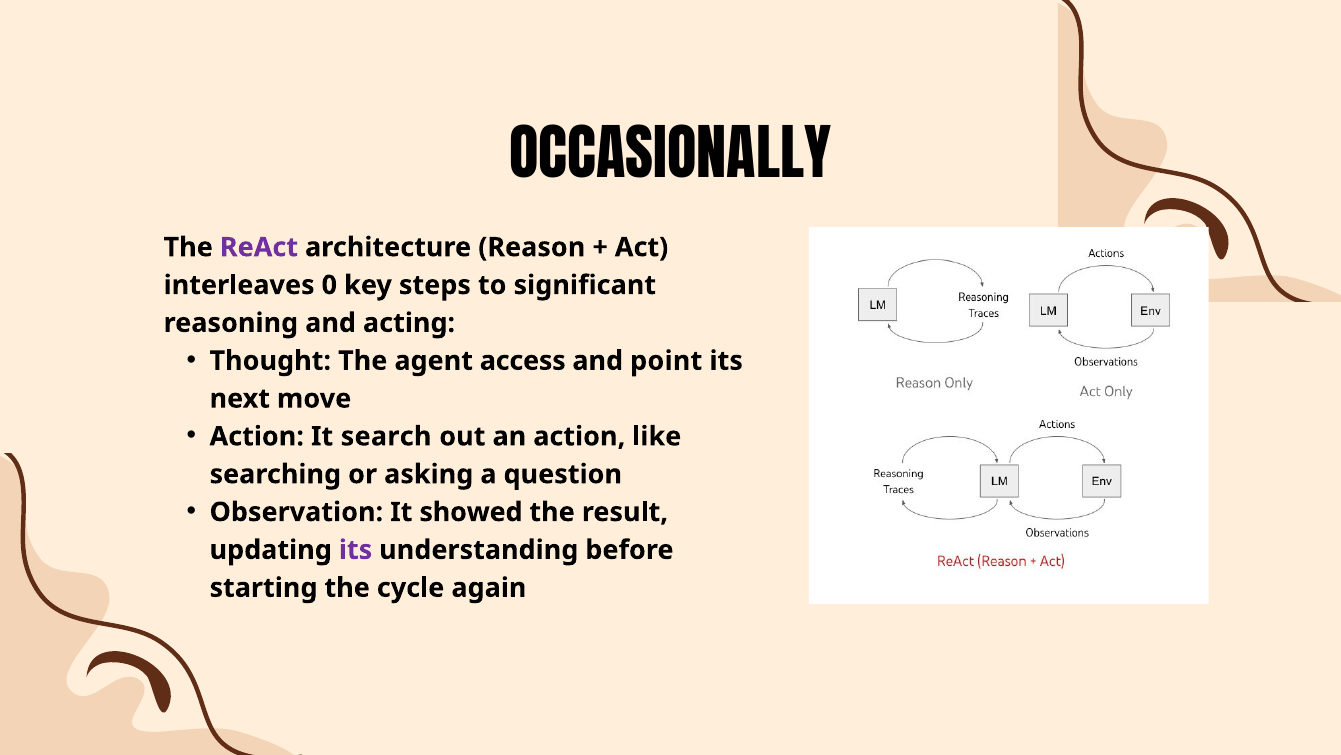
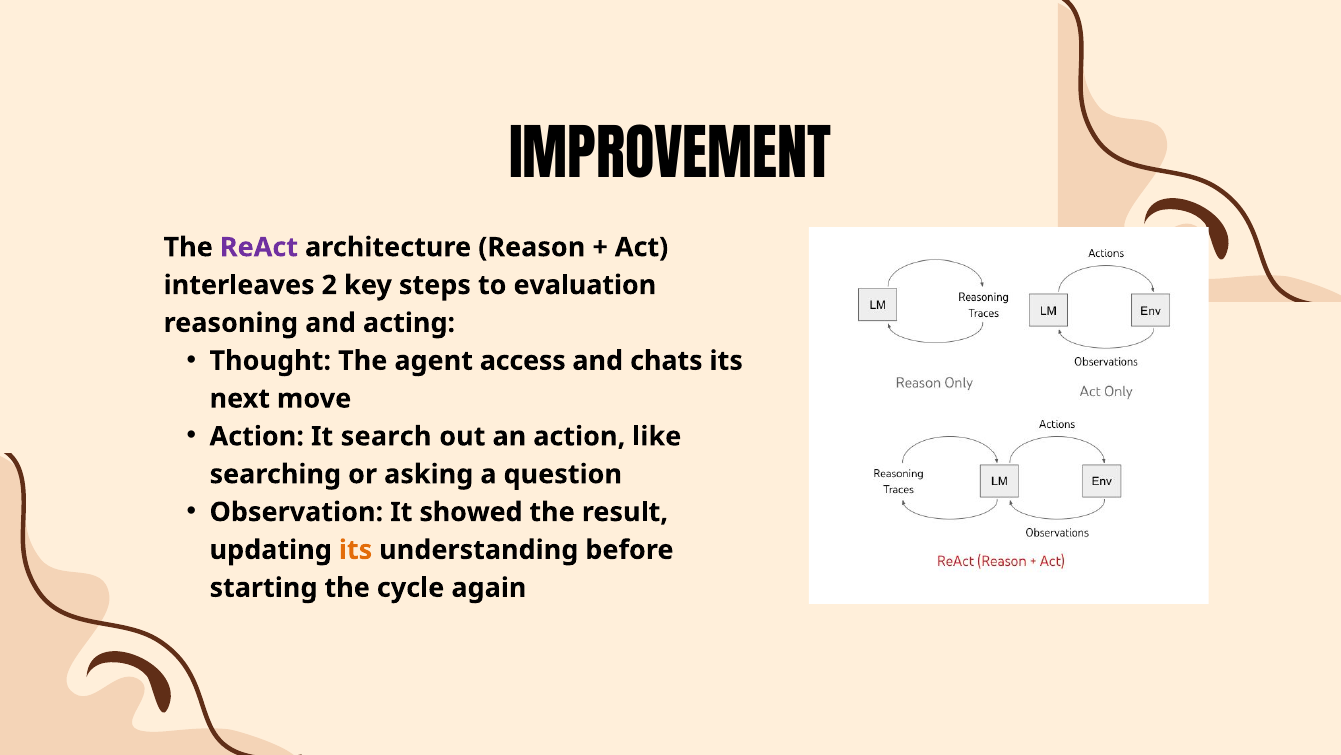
OCCASIONALLY: OCCASIONALLY -> IMPROVEMENT
0: 0 -> 2
significant: significant -> evaluation
point: point -> chats
its at (356, 550) colour: purple -> orange
